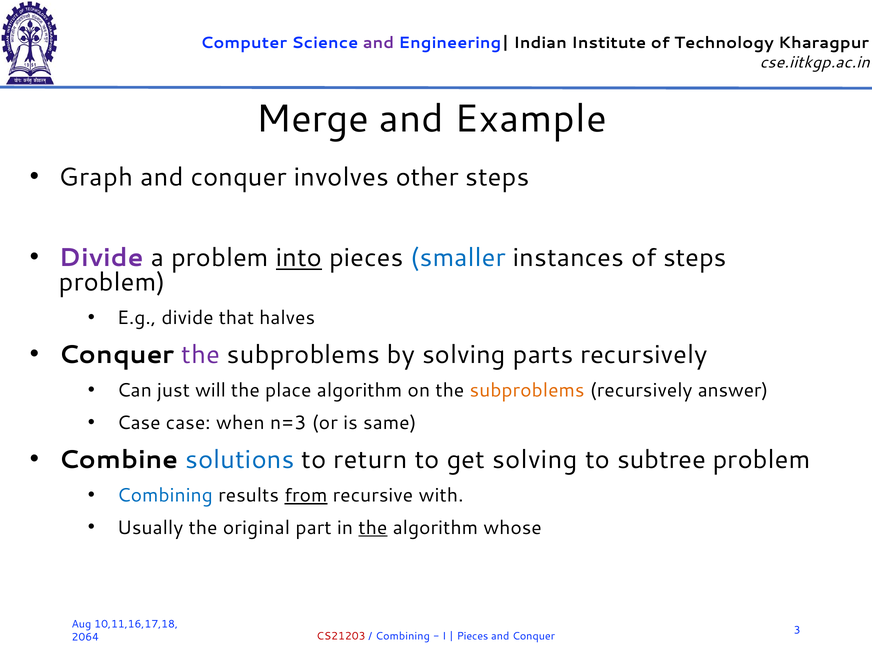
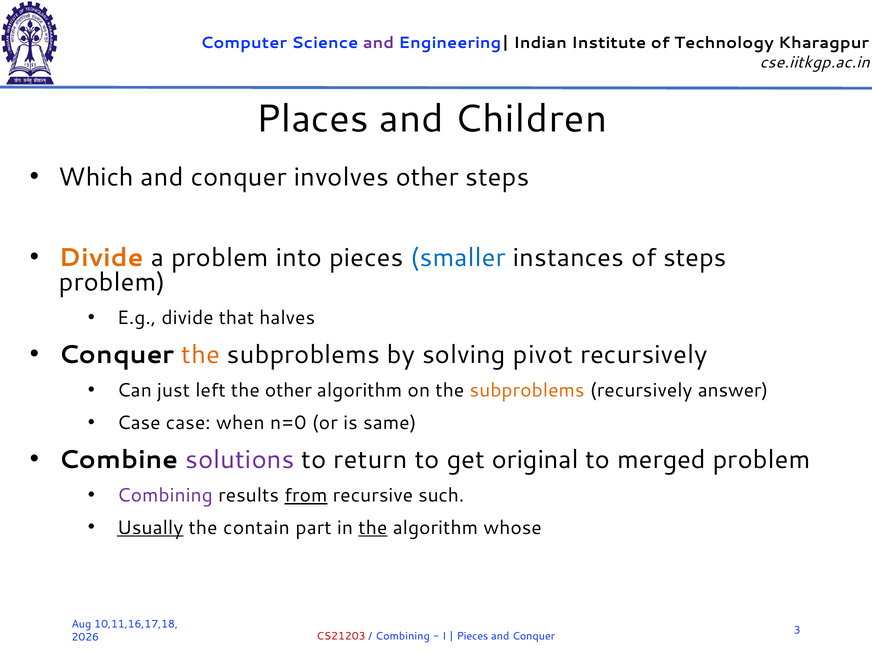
Merge: Merge -> Places
Example: Example -> Children
Graph: Graph -> Which
Divide at (101, 258) colour: purple -> orange
into underline: present -> none
the at (201, 355) colour: purple -> orange
parts: parts -> pivot
will: will -> left
the place: place -> other
n=3: n=3 -> n=0
solutions colour: blue -> purple
get solving: solving -> original
subtree: subtree -> merged
Combining at (165, 495) colour: blue -> purple
with: with -> such
Usually underline: none -> present
original: original -> contain
2064: 2064 -> 2026
